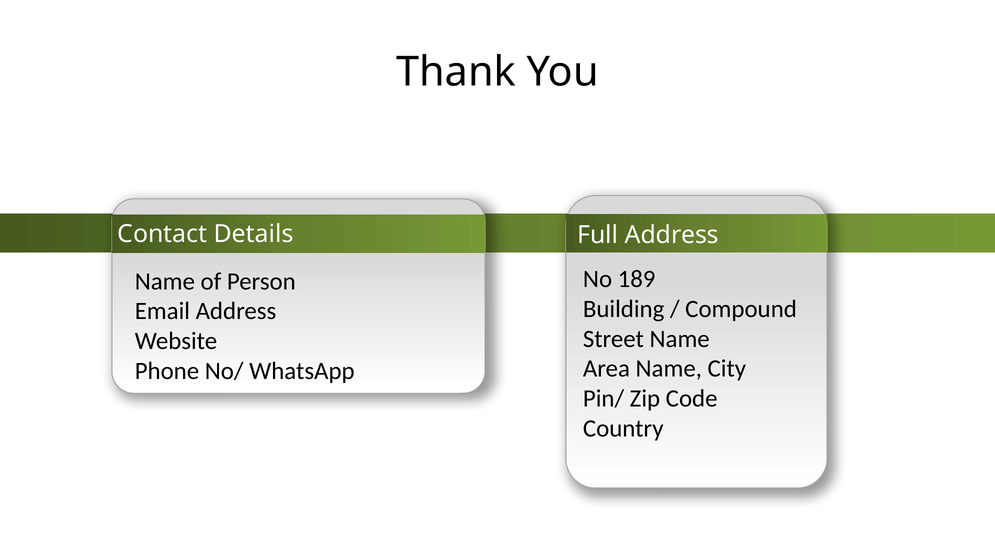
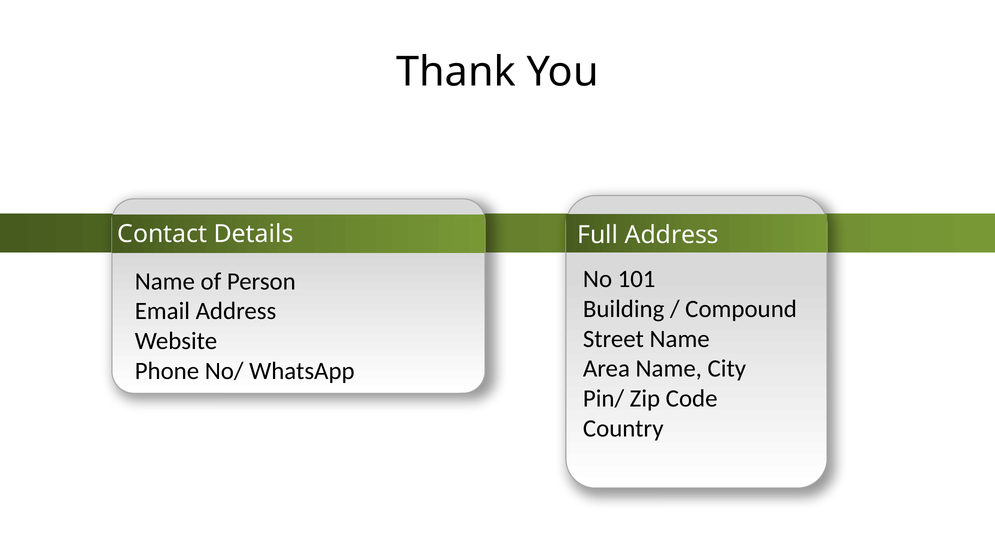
189: 189 -> 101
